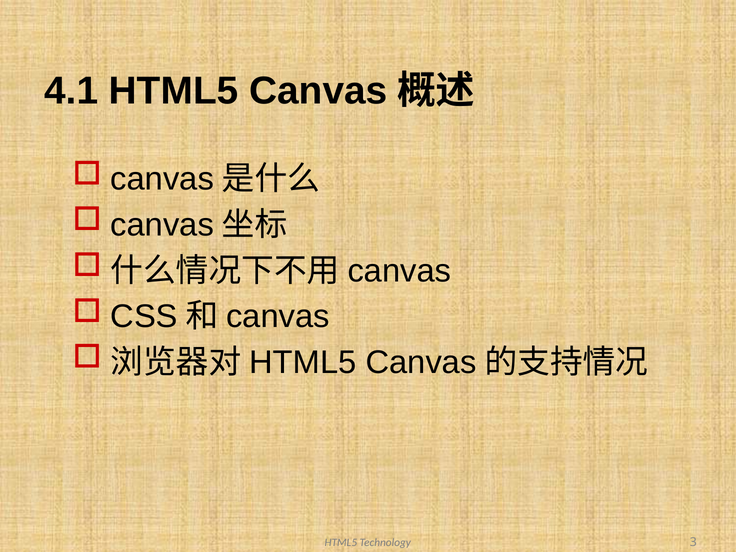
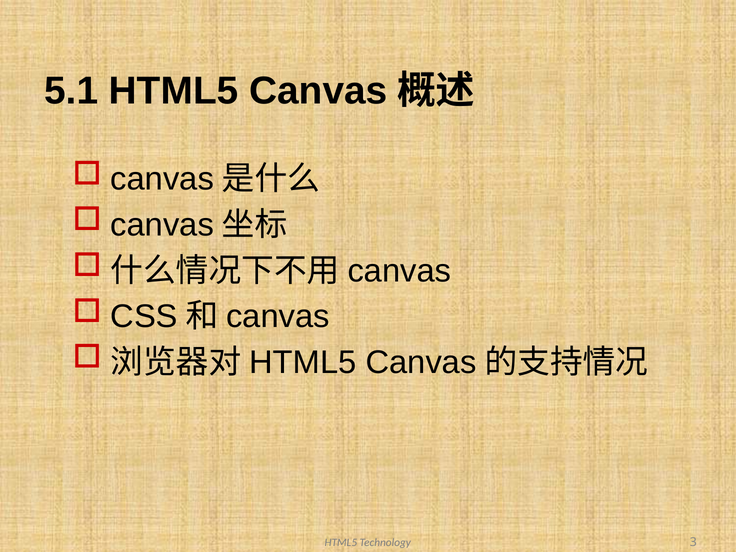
4.1: 4.1 -> 5.1
